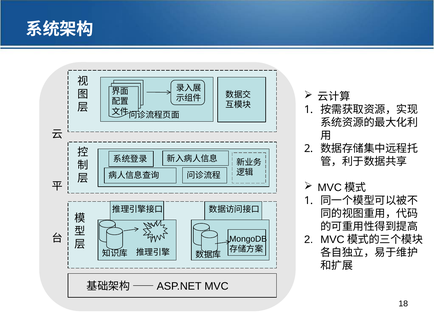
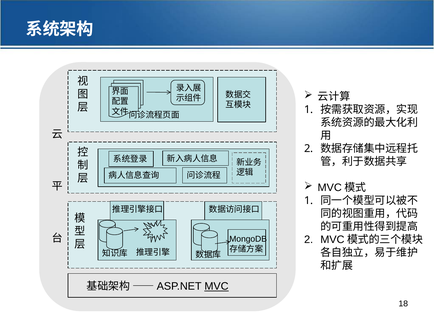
MVC underline: none -> present
